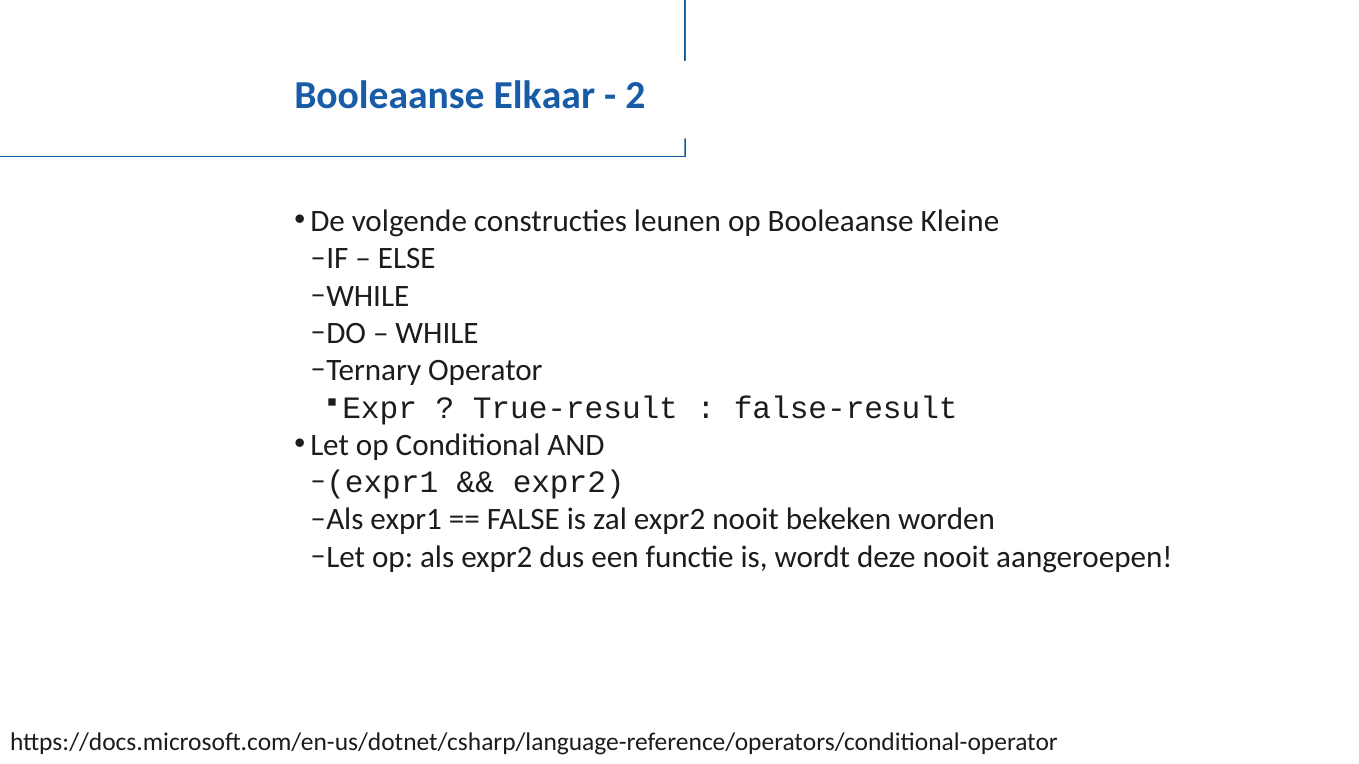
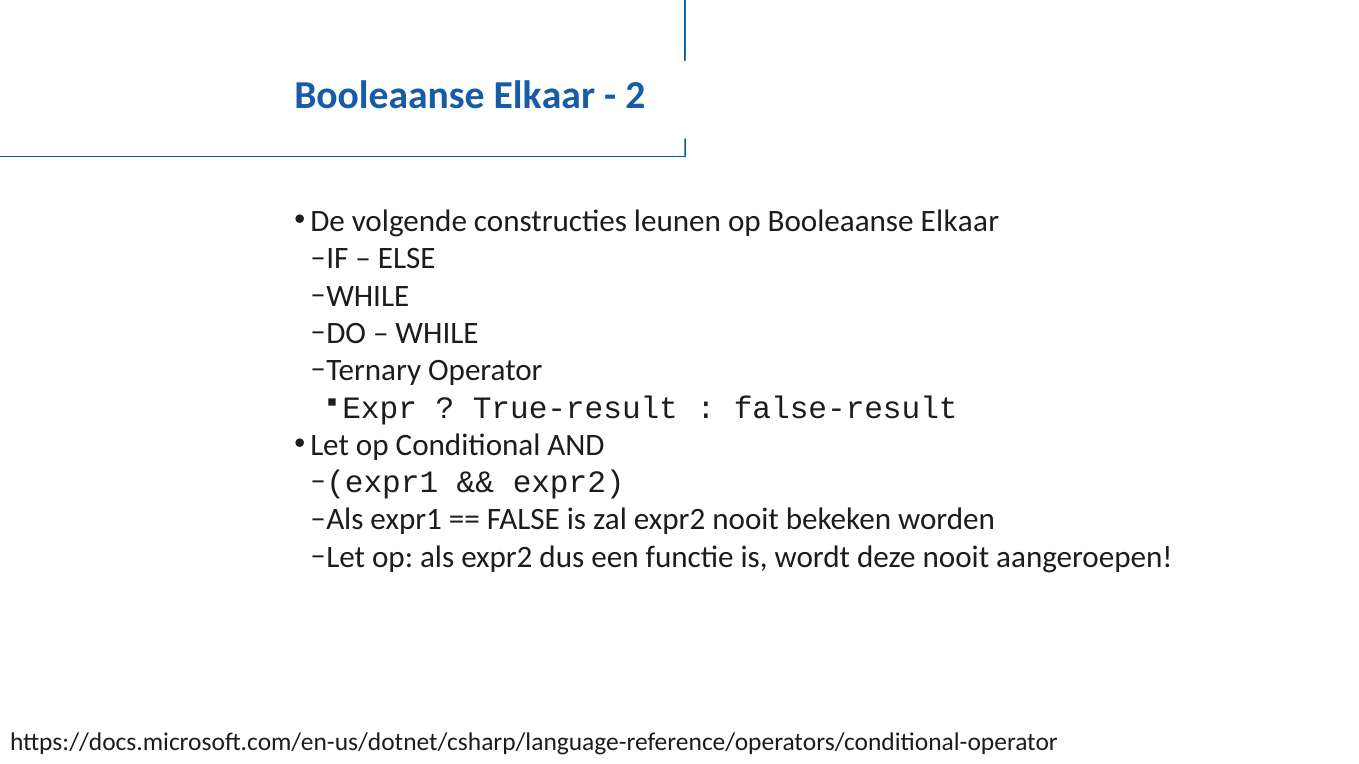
op Booleaanse Kleine: Kleine -> Elkaar
